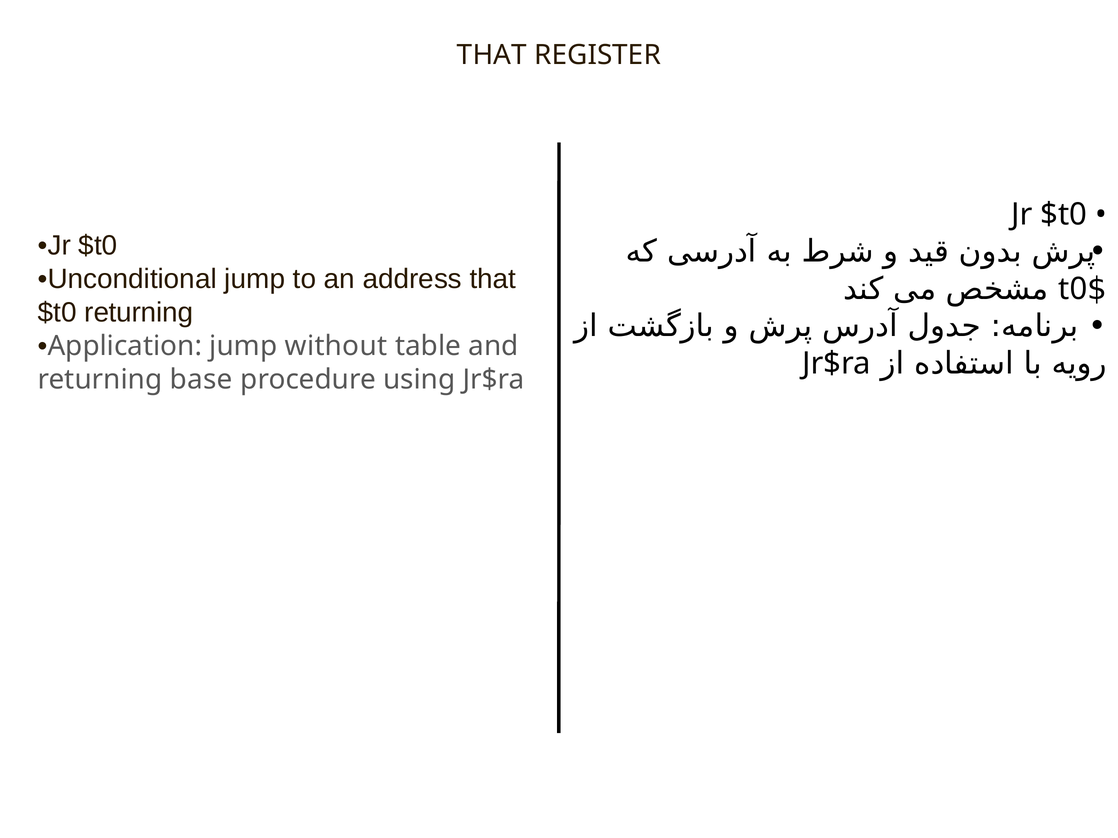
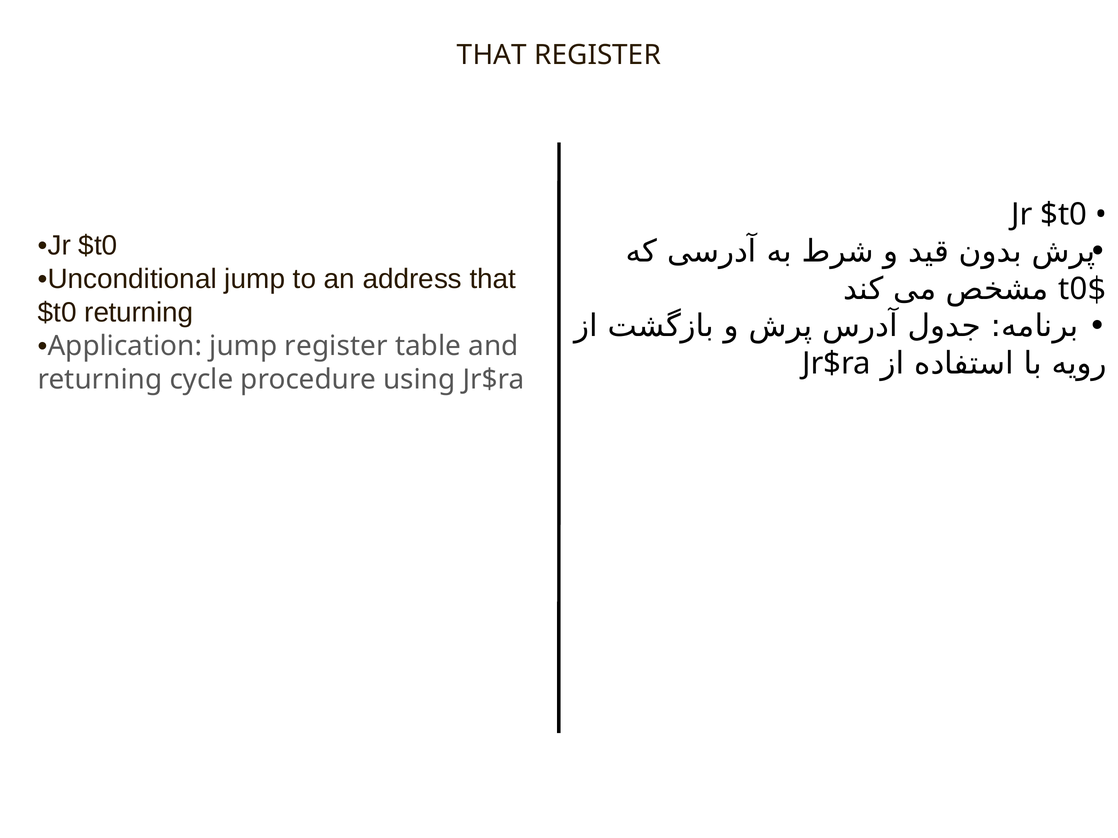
jump without: without -> register
base: base -> cycle
